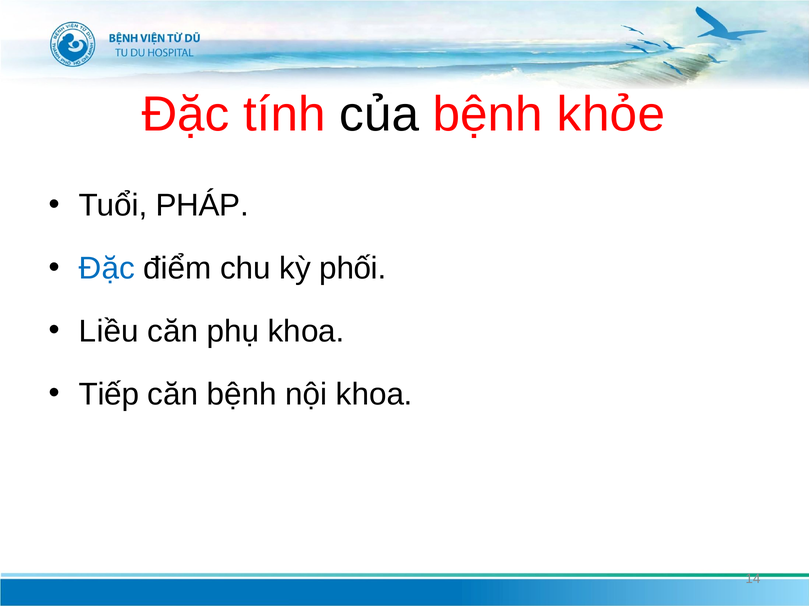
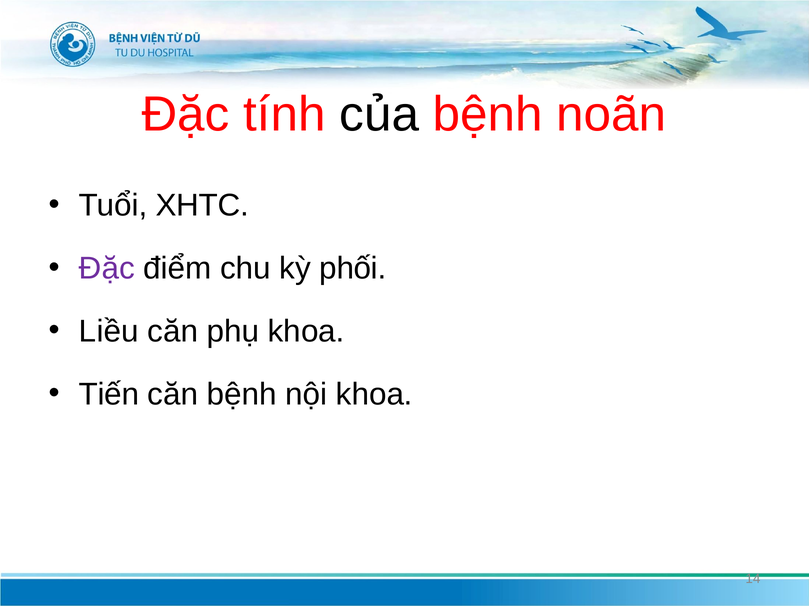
khỏe: khỏe -> noãn
PHÁP: PHÁP -> XHTC
Đặc at (107, 269) colour: blue -> purple
Tiếp: Tiếp -> Tiến
